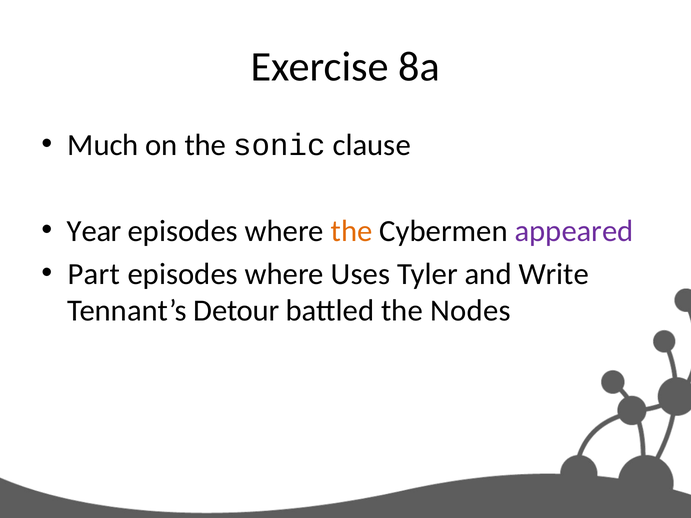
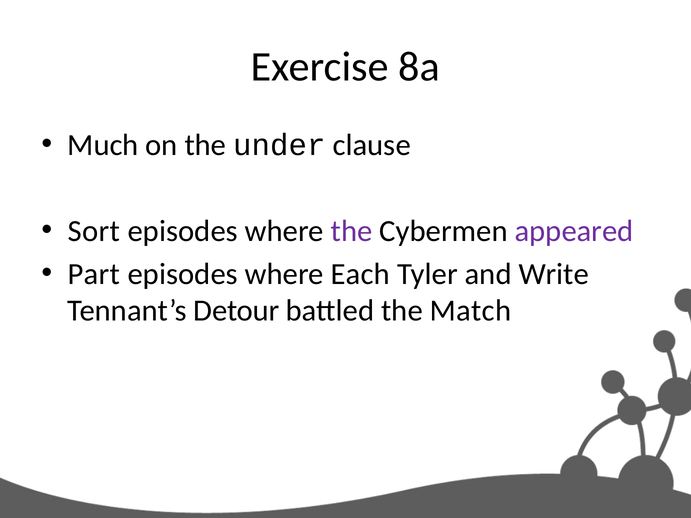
sonic: sonic -> under
Year: Year -> Sort
the at (352, 231) colour: orange -> purple
Uses: Uses -> Each
Nodes: Nodes -> Match
